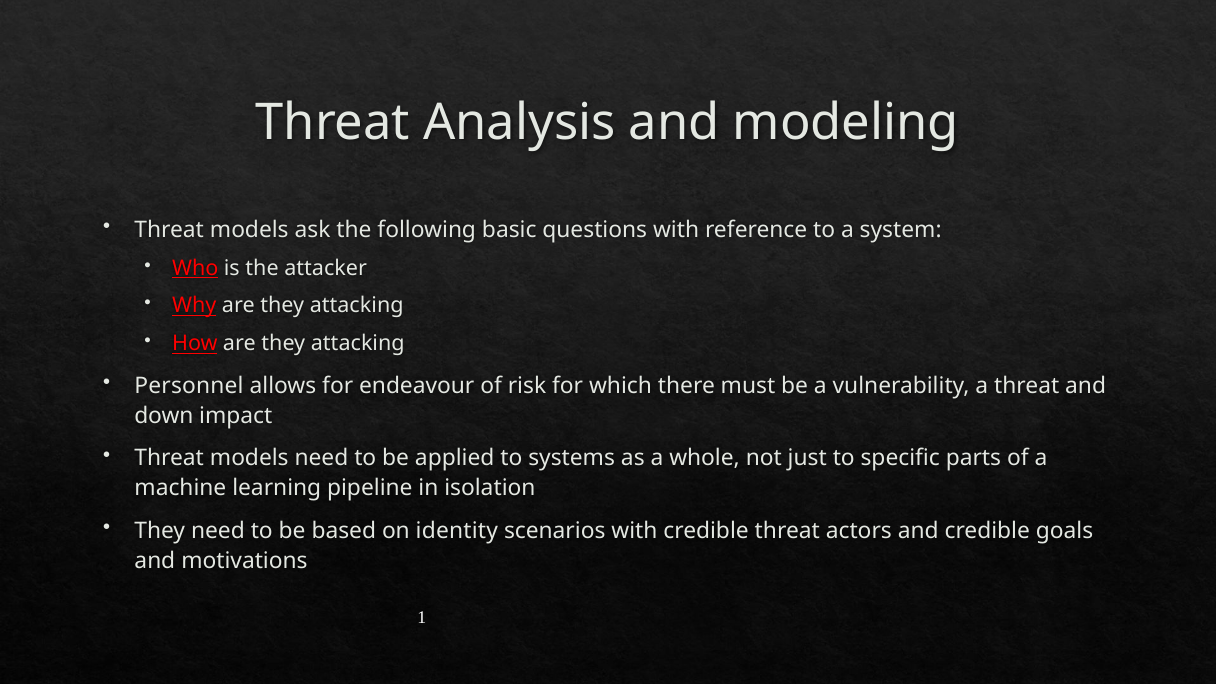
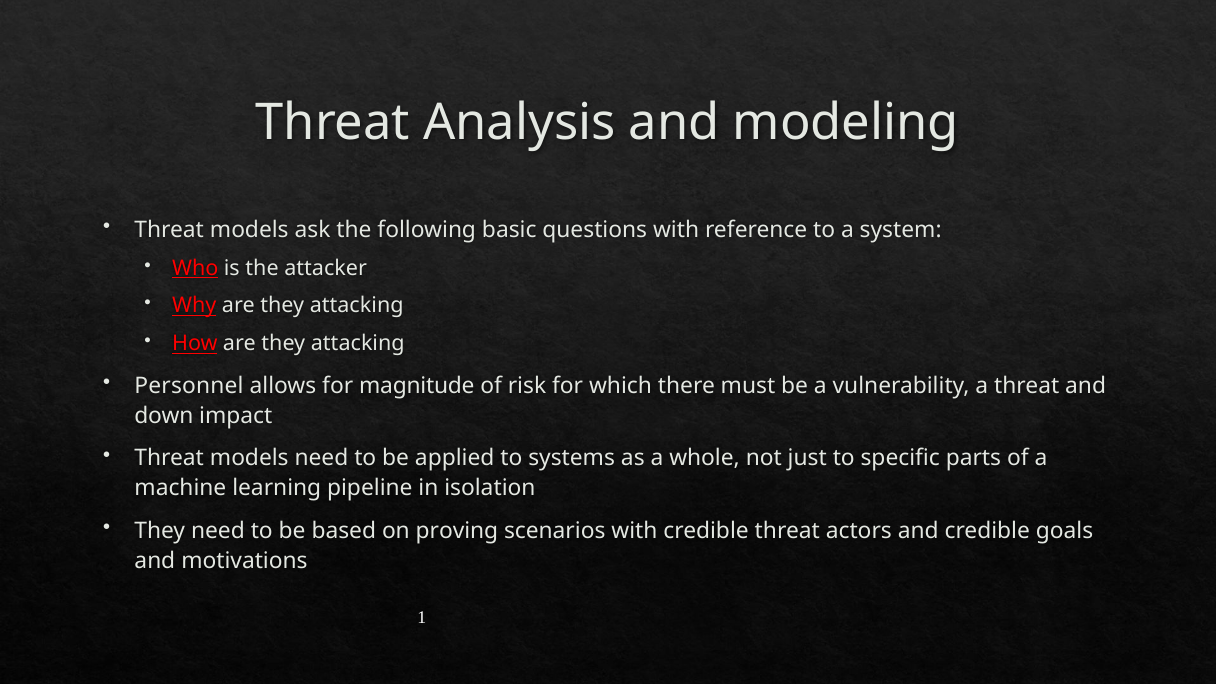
endeavour: endeavour -> magnitude
identity: identity -> proving
